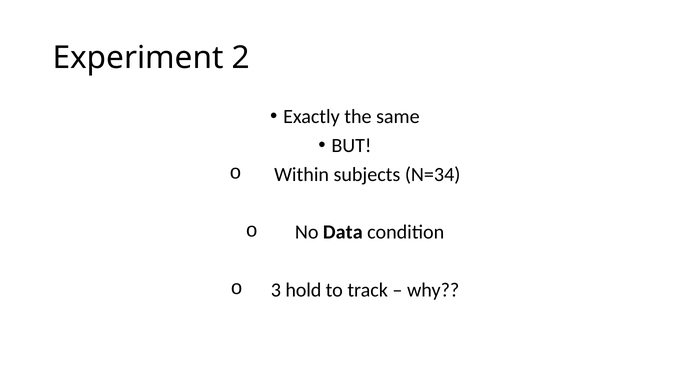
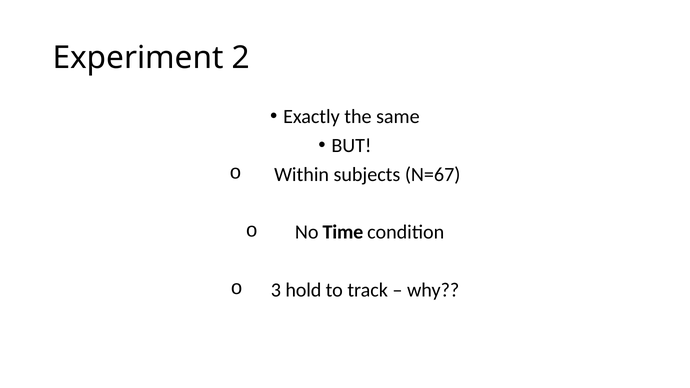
N=34: N=34 -> N=67
Data: Data -> Time
